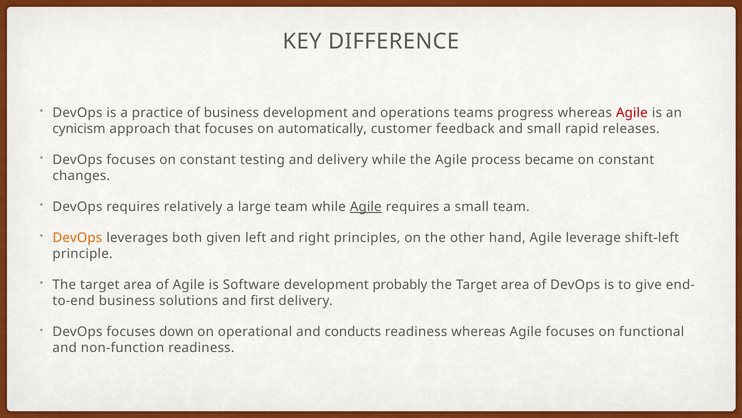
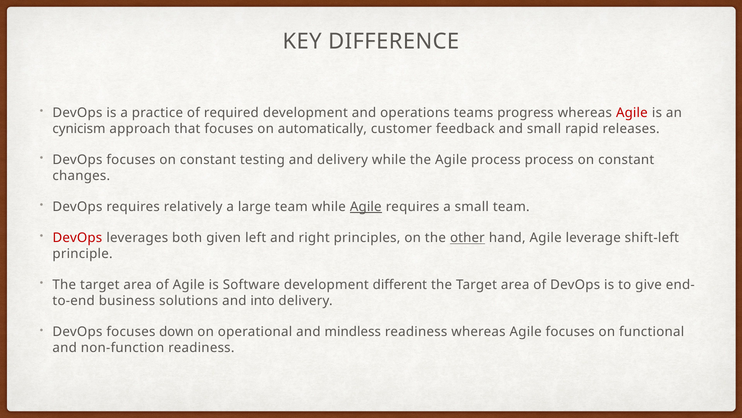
of business: business -> required
process became: became -> process
DevOps at (77, 238) colour: orange -> red
other underline: none -> present
probably: probably -> different
first: first -> into
conducts: conducts -> mindless
